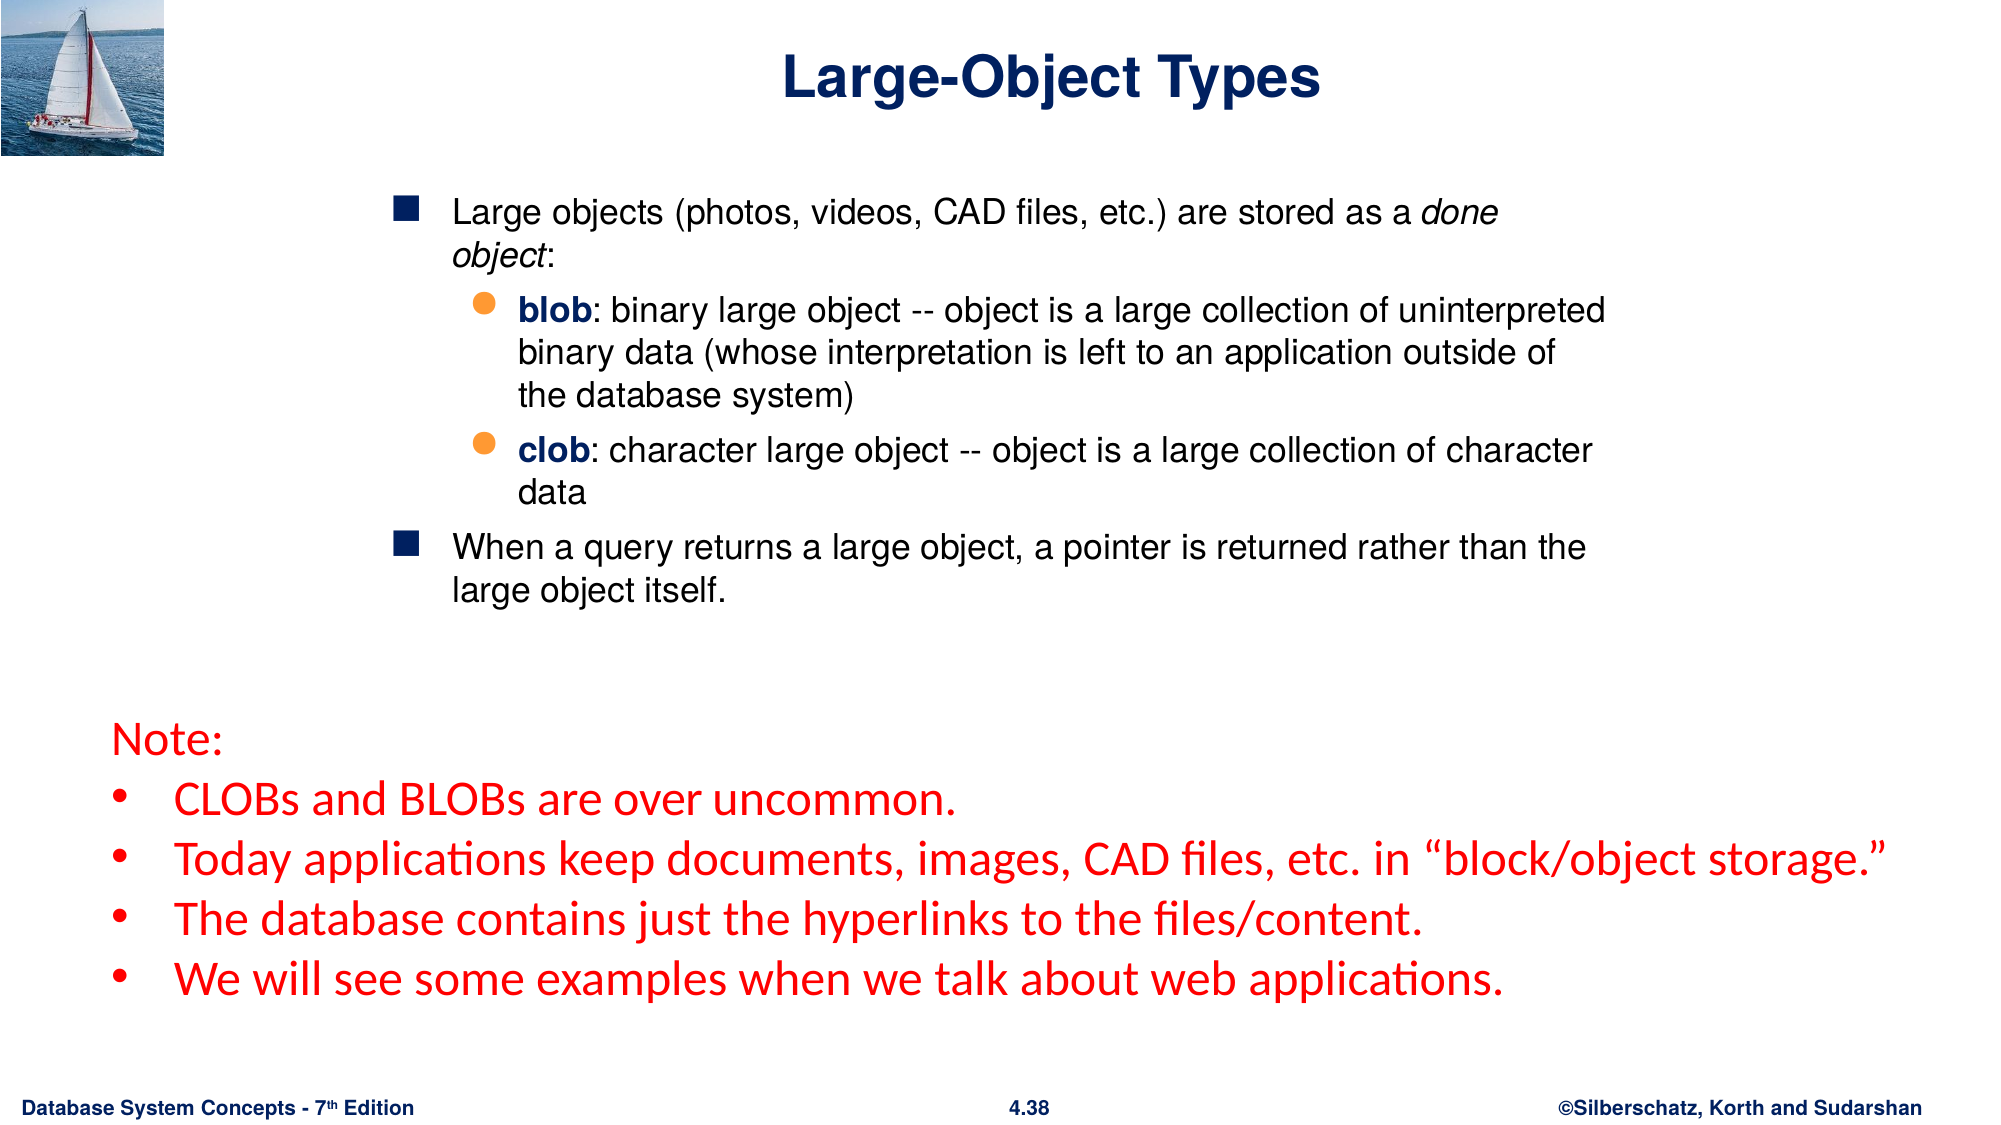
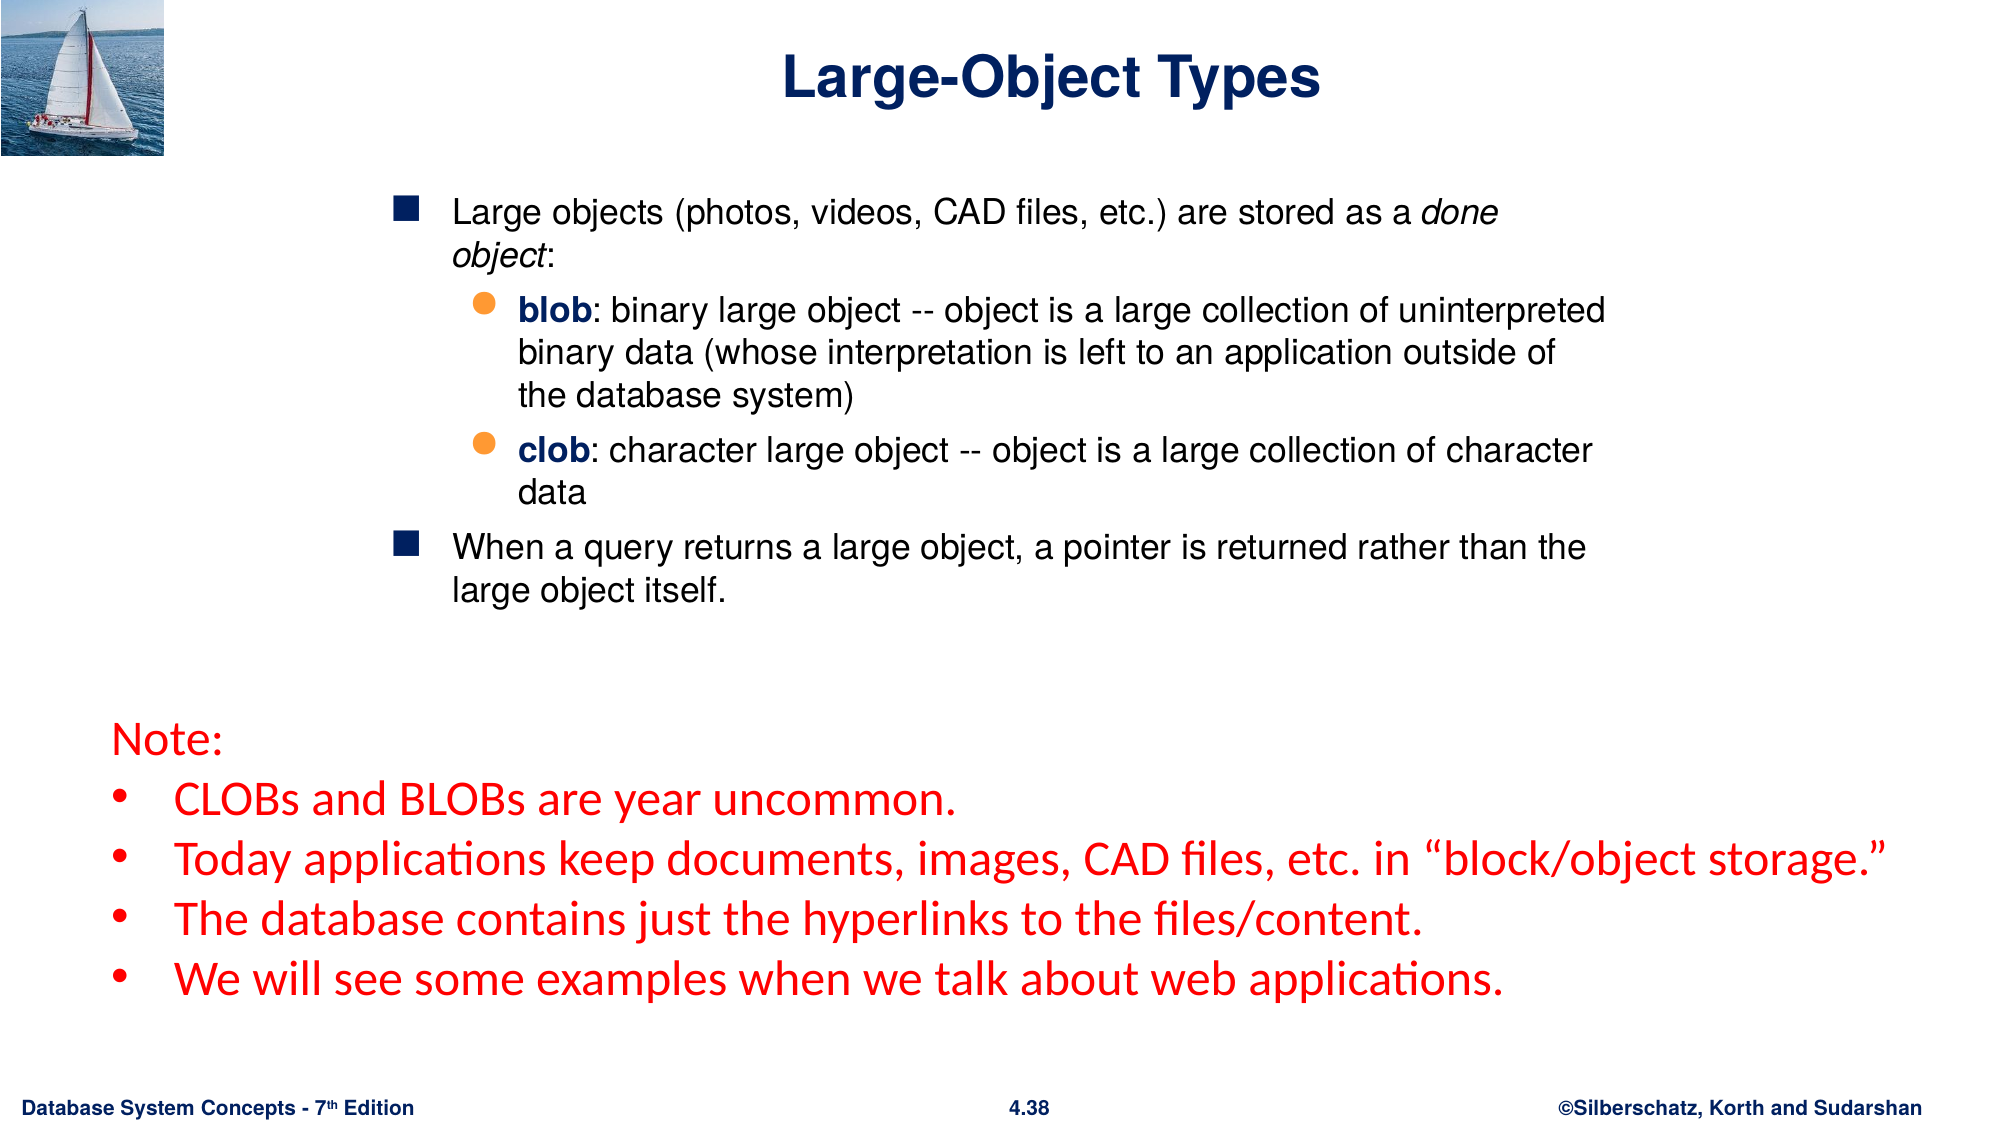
over: over -> year
